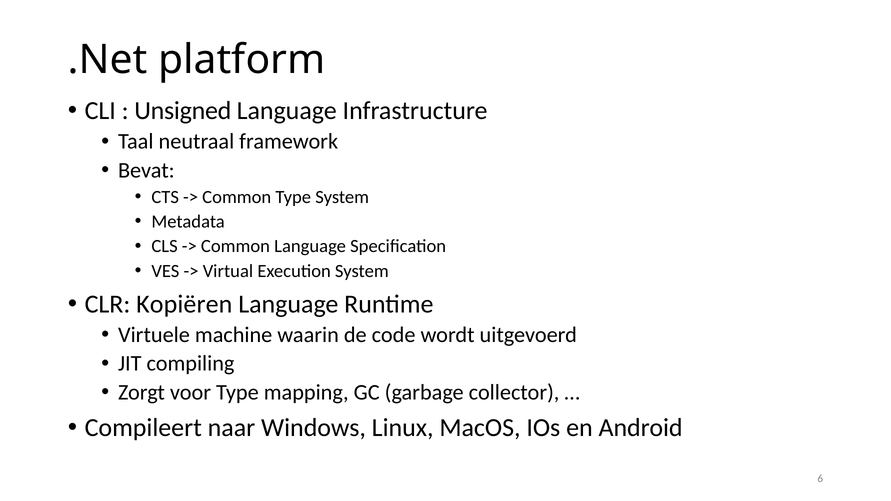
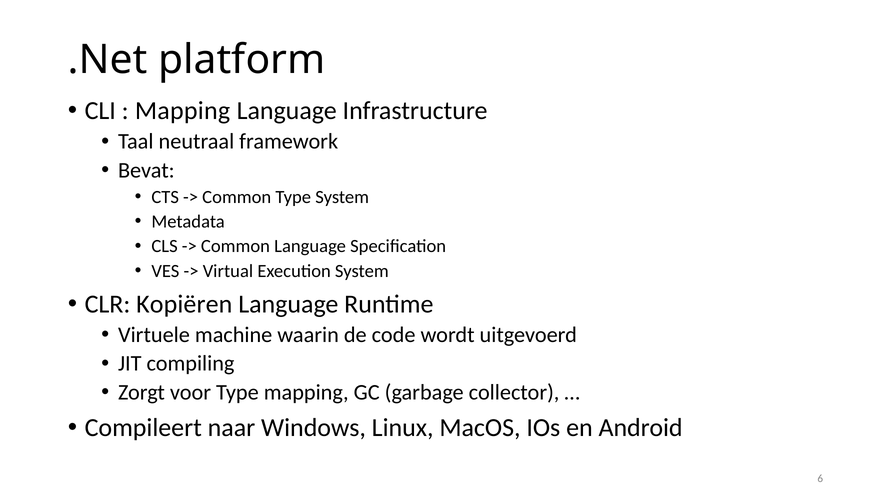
Unsigned at (183, 111): Unsigned -> Mapping
